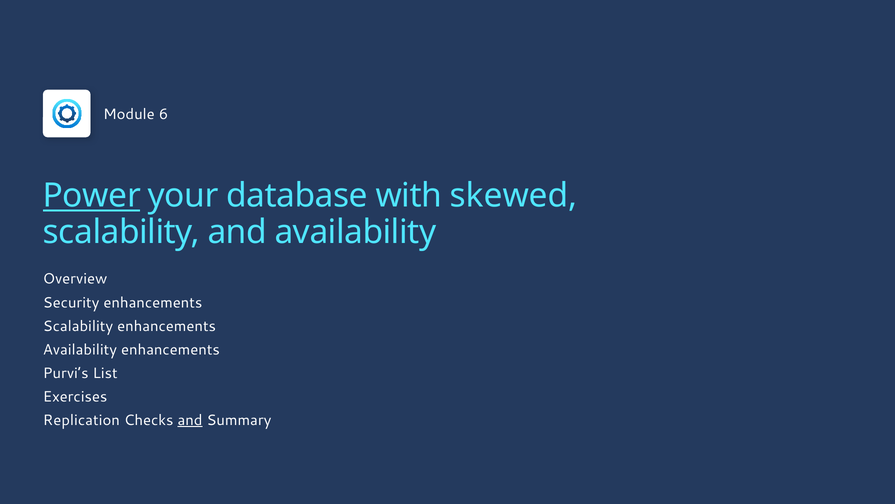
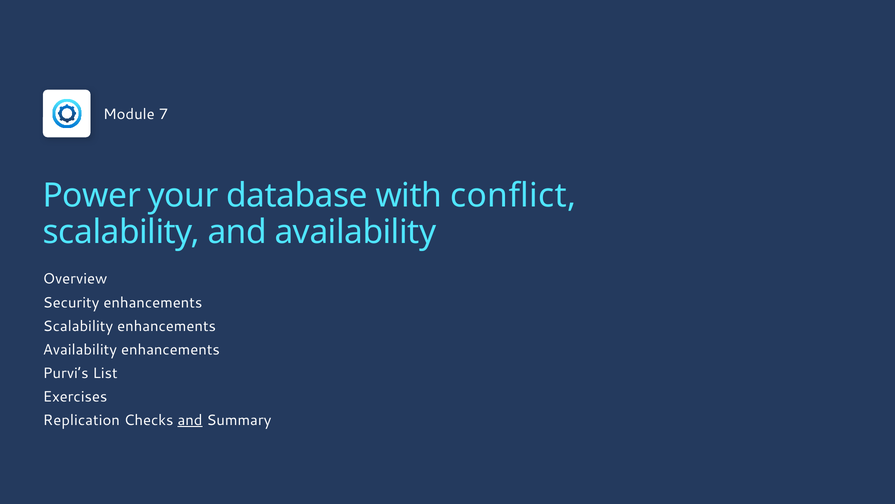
6: 6 -> 7
Power underline: present -> none
skewed: skewed -> conflict
